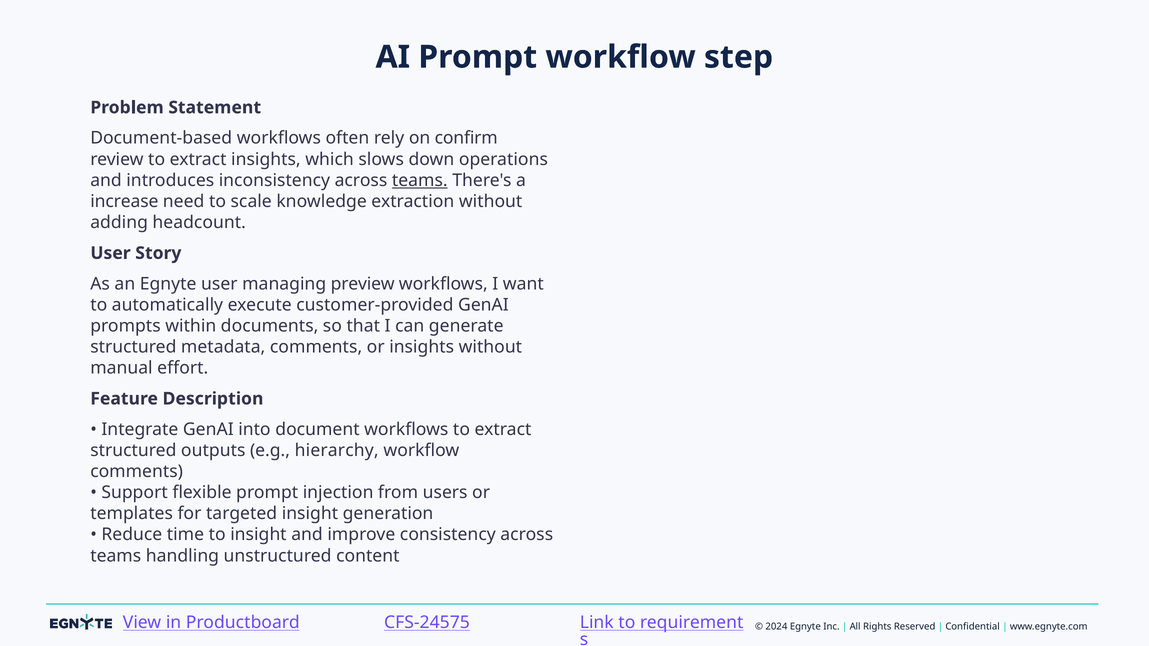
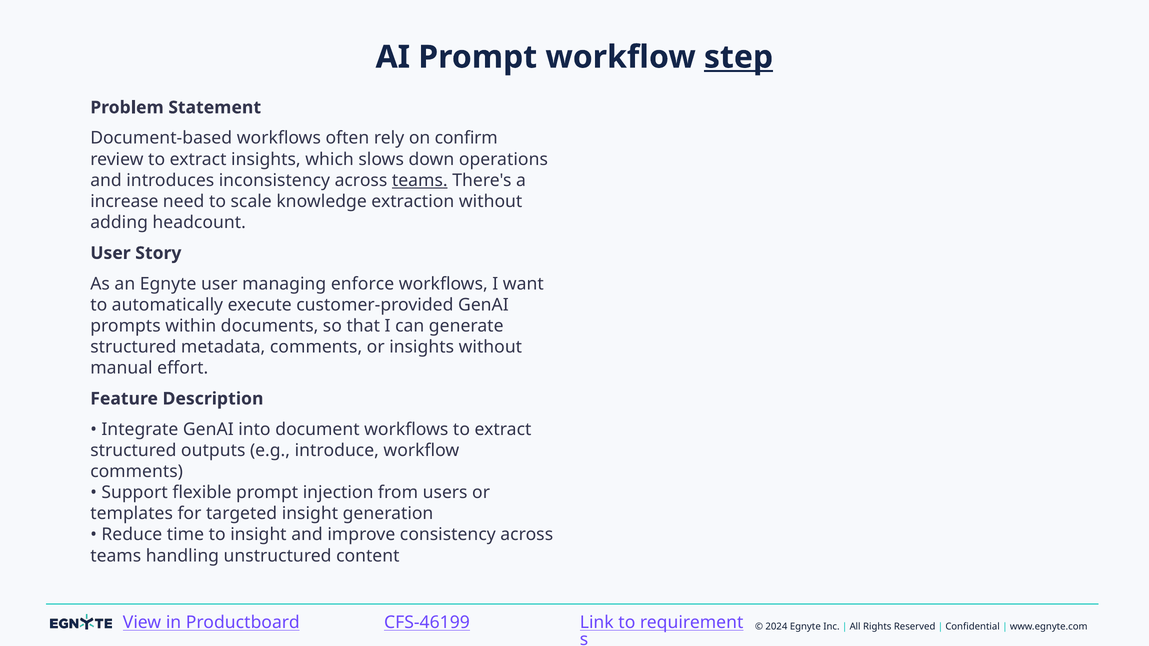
step underline: none -> present
preview: preview -> enforce
hierarchy: hierarchy -> introduce
CFS-24575: CFS-24575 -> CFS-46199
